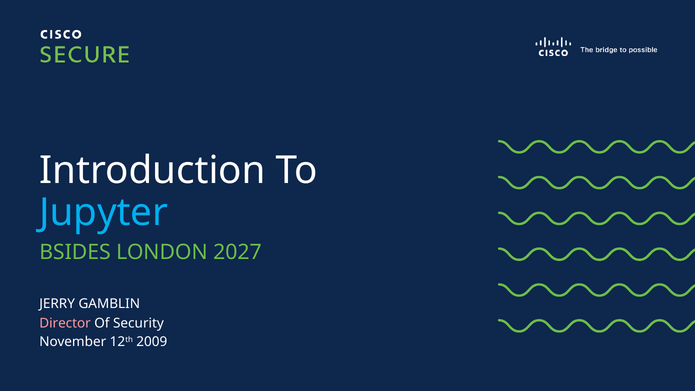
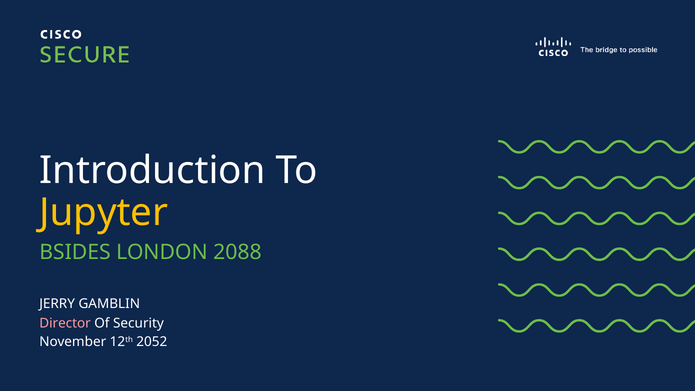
Jupyter colour: light blue -> yellow
2027: 2027 -> 2088
2009: 2009 -> 2052
